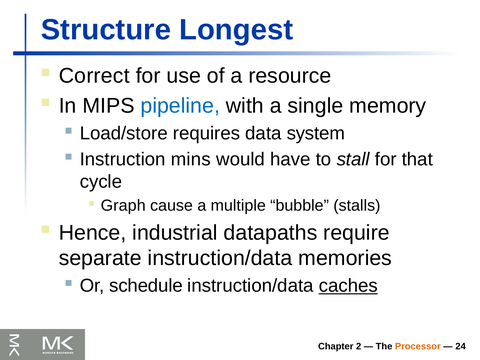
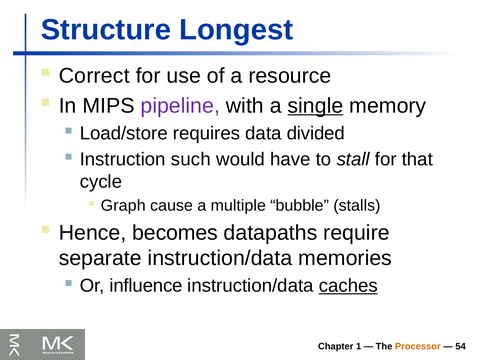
pipeline colour: blue -> purple
single underline: none -> present
system: system -> divided
mins: mins -> such
industrial: industrial -> becomes
schedule: schedule -> influence
2: 2 -> 1
24: 24 -> 54
